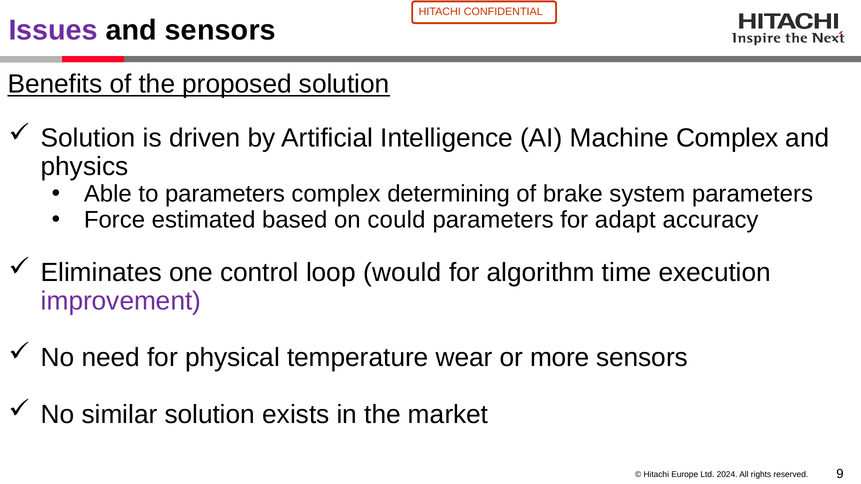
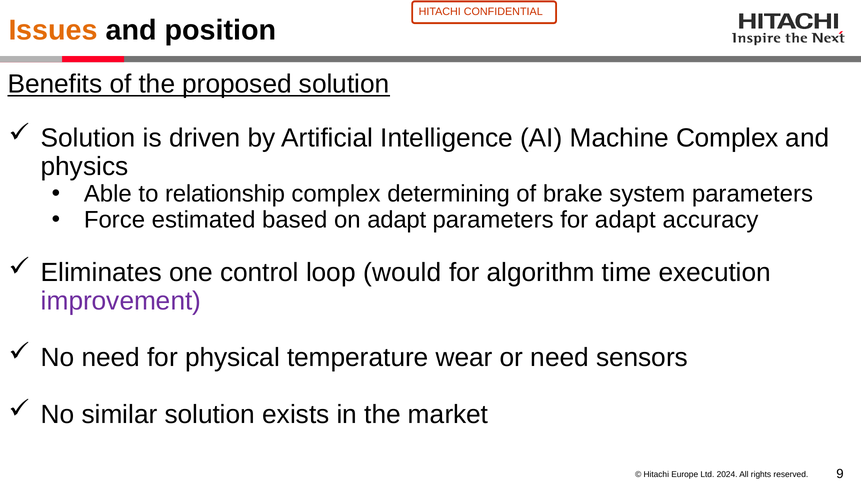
Issues colour: purple -> orange
and sensors: sensors -> position
to parameters: parameters -> relationship
on could: could -> adapt
or more: more -> need
